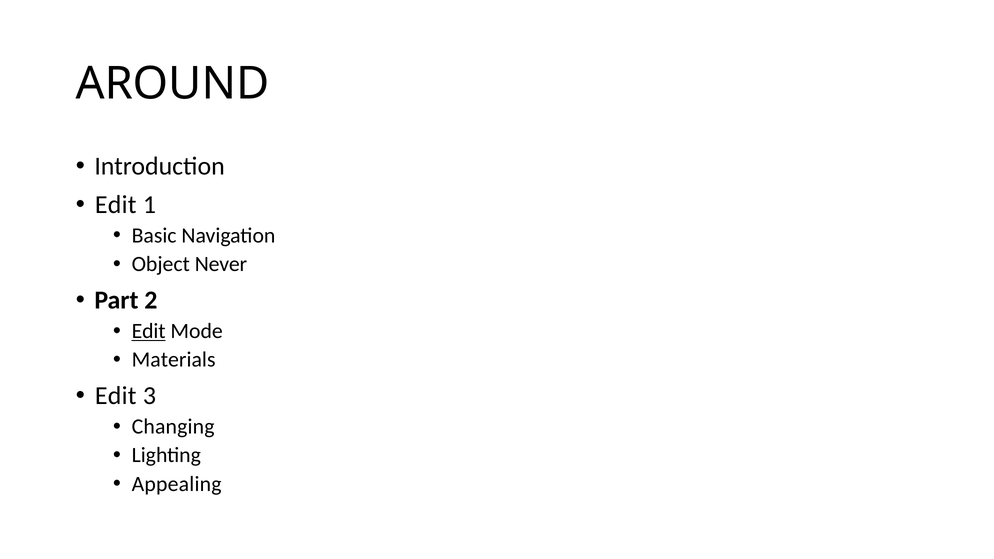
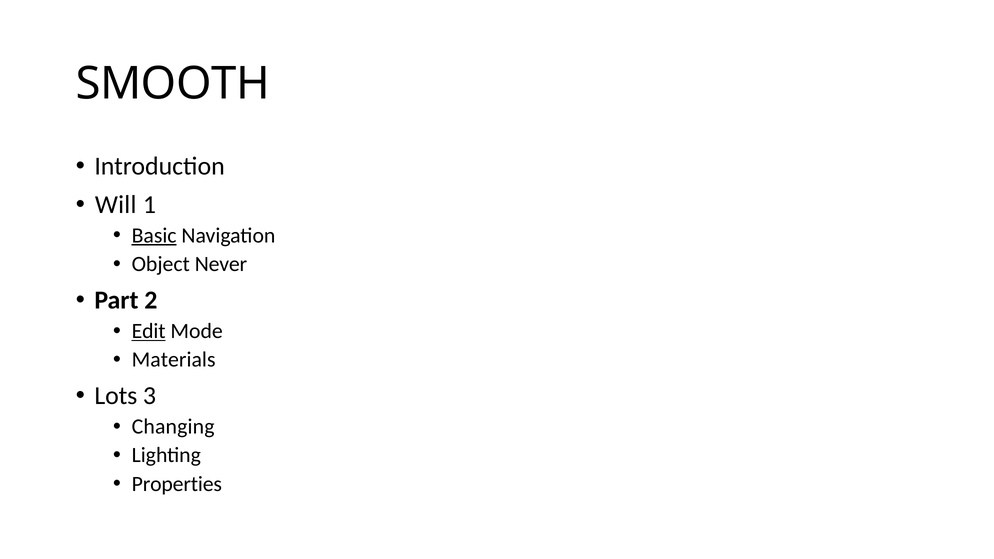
AROUND: AROUND -> SMOOTH
Edit at (116, 205): Edit -> Will
Basic underline: none -> present
Edit at (116, 396): Edit -> Lots
Appealing: Appealing -> Properties
